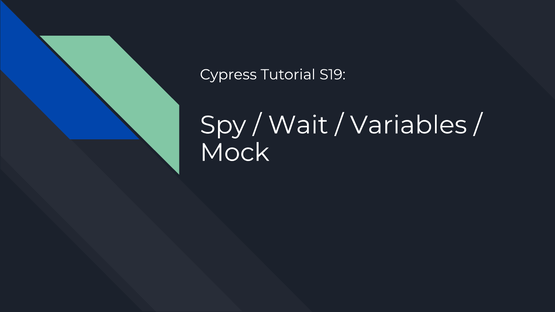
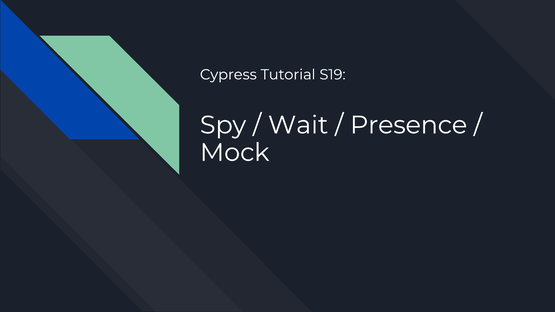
Variables: Variables -> Presence
